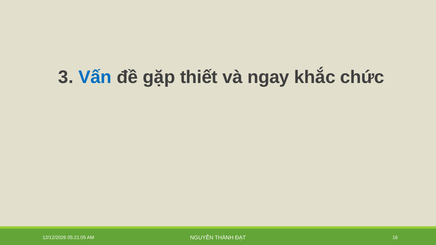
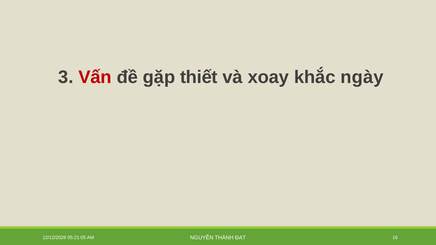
Vấn colour: blue -> red
ngay: ngay -> xoay
chức: chức -> ngày
